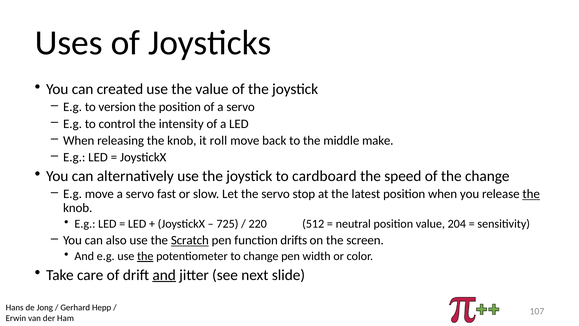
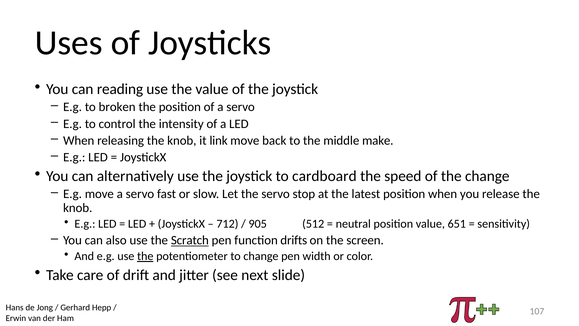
created: created -> reading
version: version -> broken
roll: roll -> link
the at (531, 194) underline: present -> none
725: 725 -> 712
220: 220 -> 905
204: 204 -> 651
and at (164, 275) underline: present -> none
